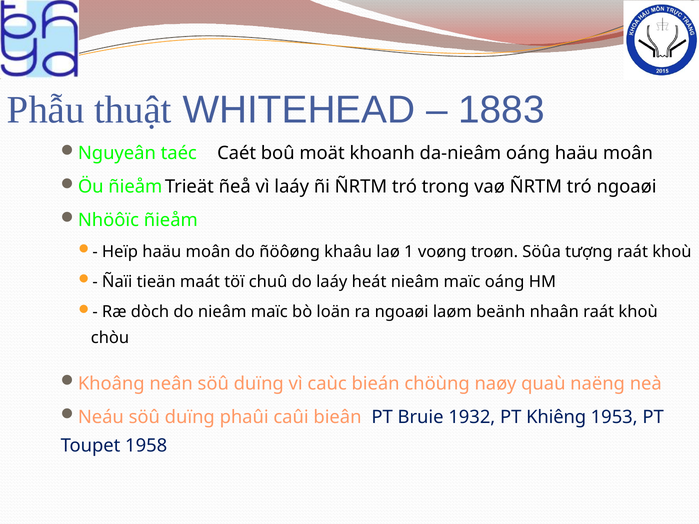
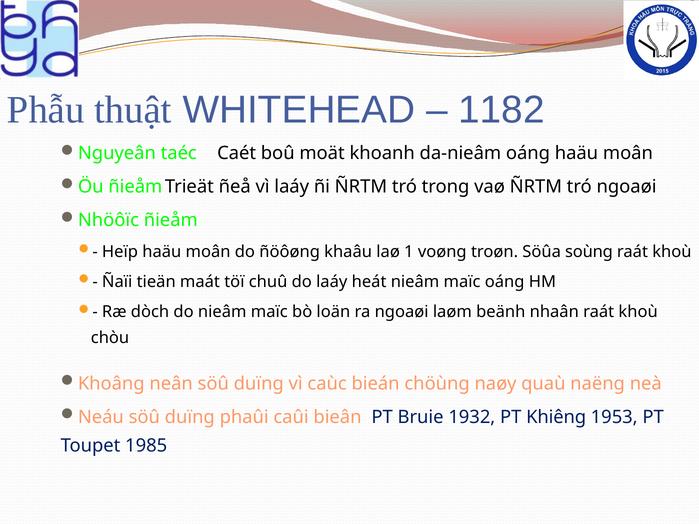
1883: 1883 -> 1182
tượng: tượng -> soùng
1958: 1958 -> 1985
